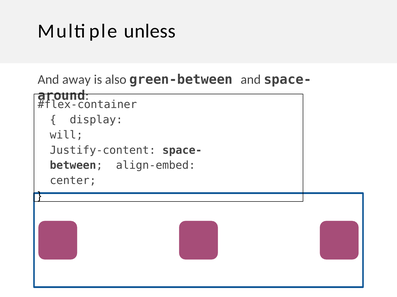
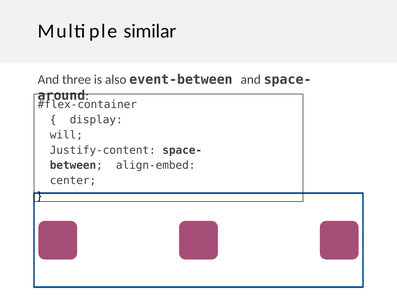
unless: unless -> similar
away: away -> three
green-between: green-between -> event-between
